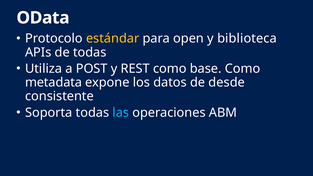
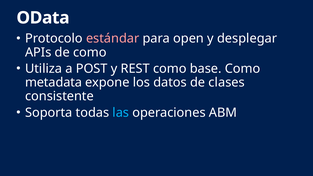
estándar colour: yellow -> pink
biblioteca: biblioteca -> desplegar
de todas: todas -> como
desde: desde -> clases
